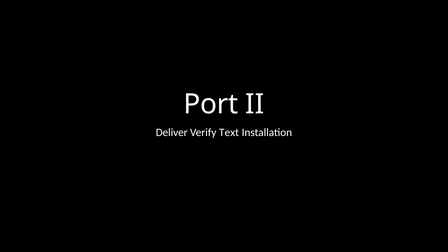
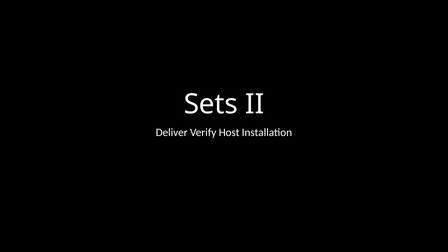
Port: Port -> Sets
Text: Text -> Host
